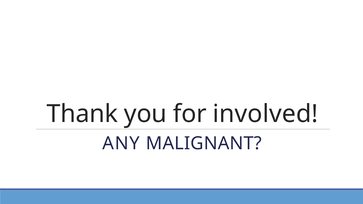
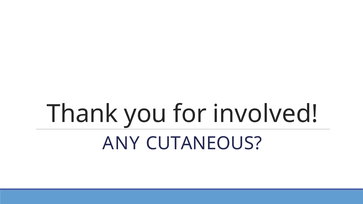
MALIGNANT: MALIGNANT -> CUTANEOUS
